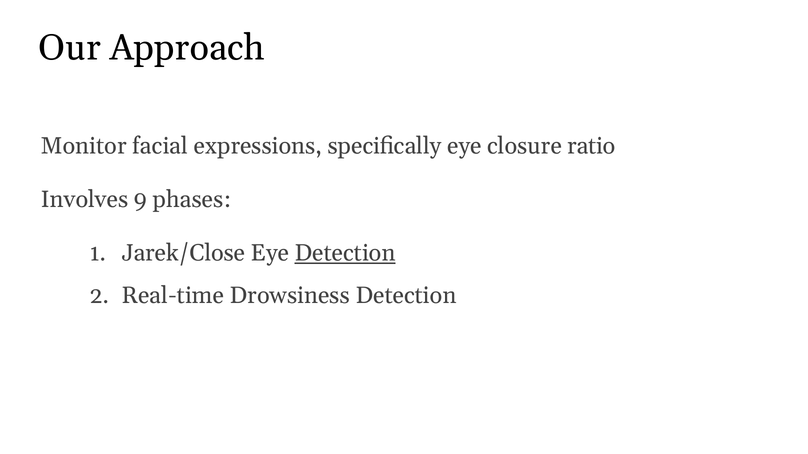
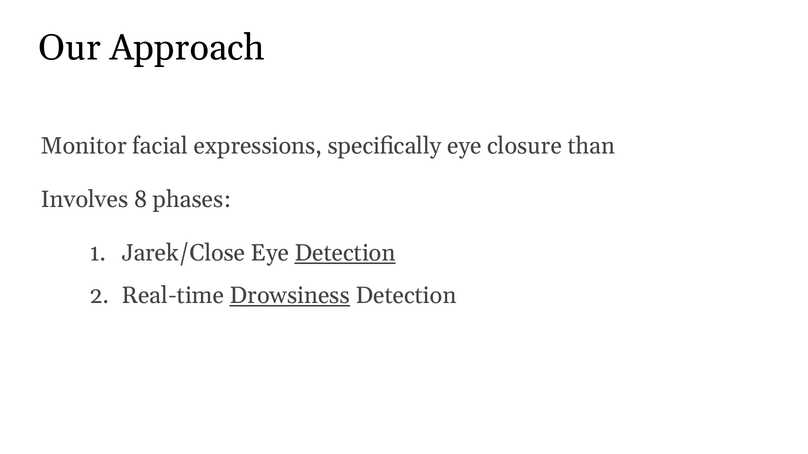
ratio: ratio -> than
9: 9 -> 8
Drowsiness underline: none -> present
